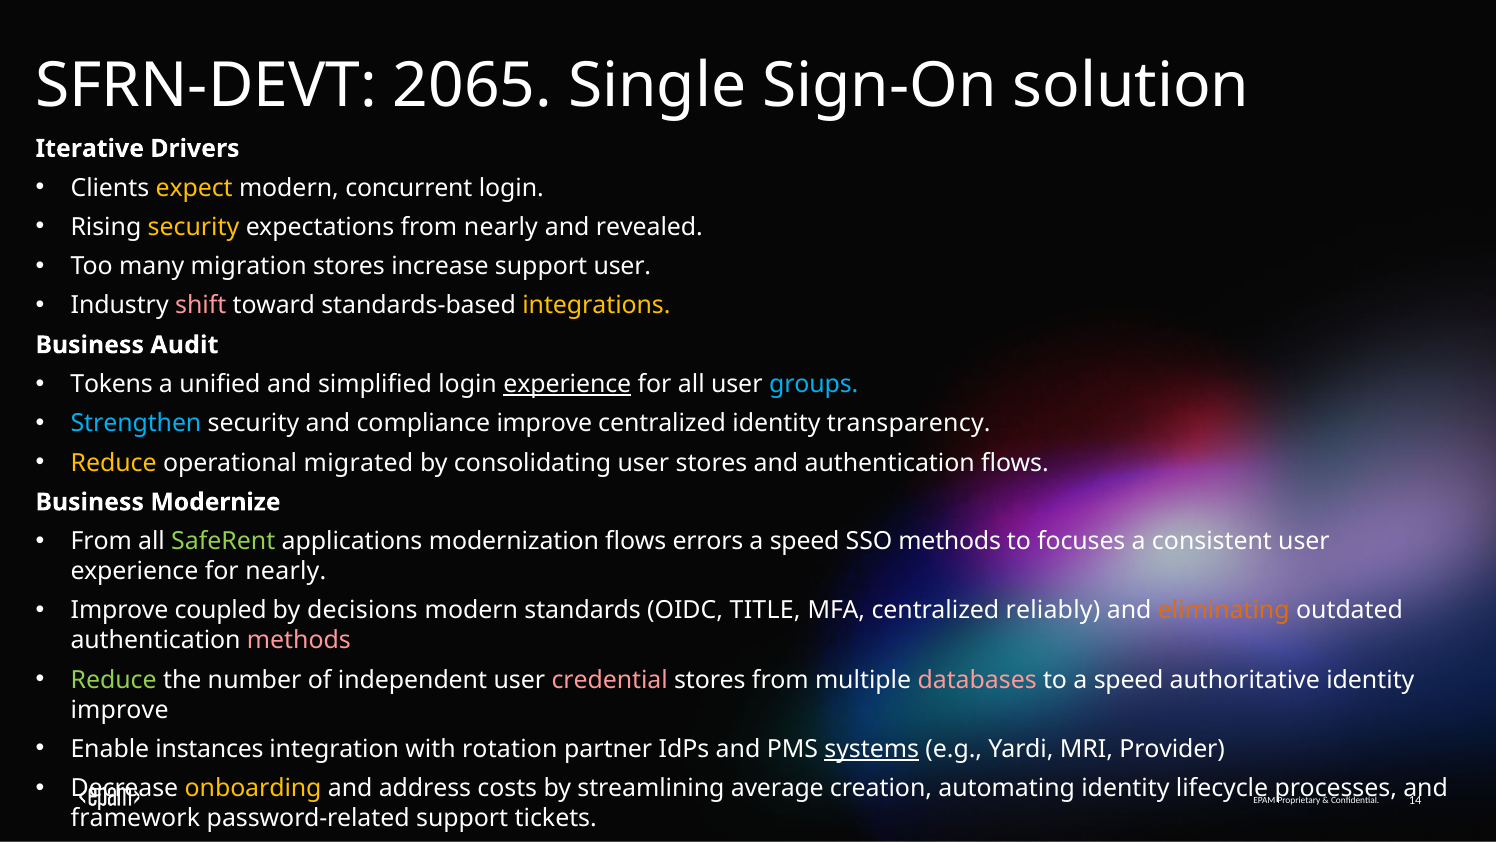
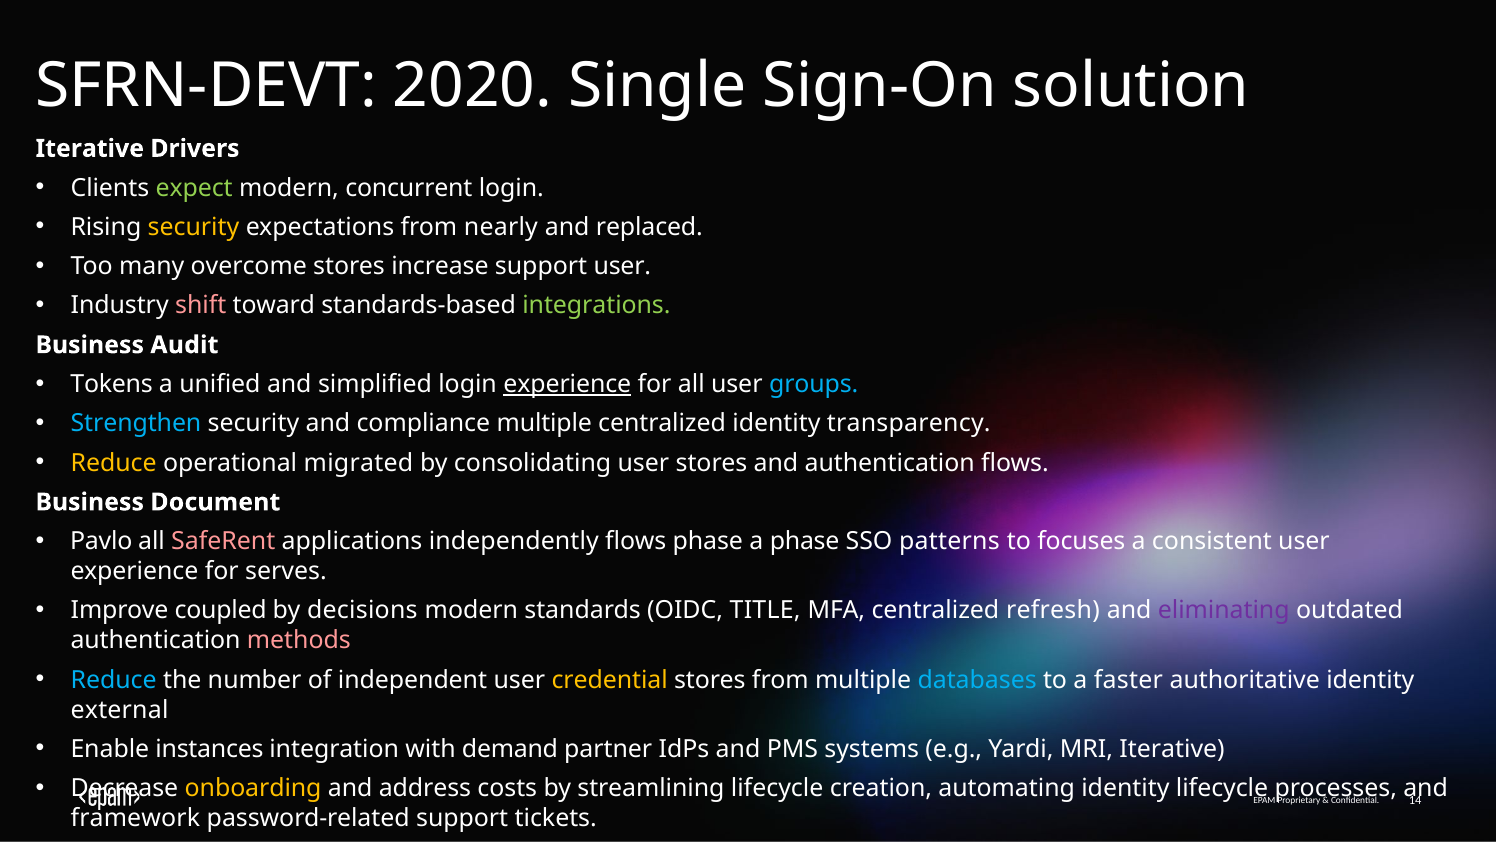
2065: 2065 -> 2020
expect colour: yellow -> light green
revealed: revealed -> replaced
migration: migration -> overcome
integrations colour: yellow -> light green
compliance improve: improve -> multiple
Modernize: Modernize -> Document
From at (101, 541): From -> Pavlo
SafeRent colour: light green -> pink
modernization: modernization -> independently
flows errors: errors -> phase
speed at (805, 541): speed -> phase
SSO methods: methods -> patterns
for nearly: nearly -> serves
reliably: reliably -> refresh
eliminating colour: orange -> purple
Reduce at (114, 680) colour: light green -> light blue
credential colour: pink -> yellow
databases colour: pink -> light blue
to a speed: speed -> faster
improve at (120, 709): improve -> external
rotation: rotation -> demand
systems underline: present -> none
MRI Provider: Provider -> Iterative
streamlining average: average -> lifecycle
